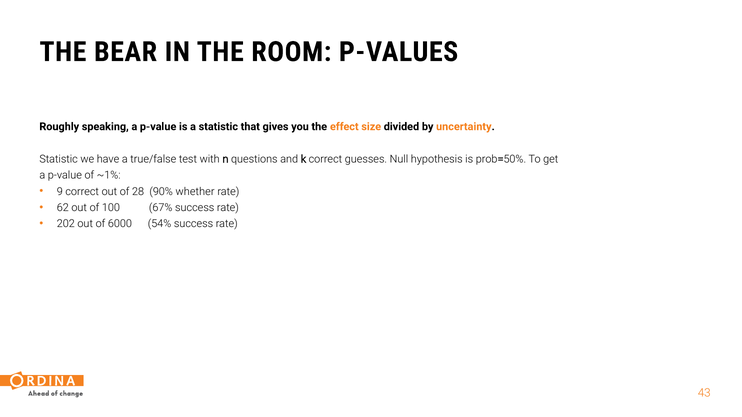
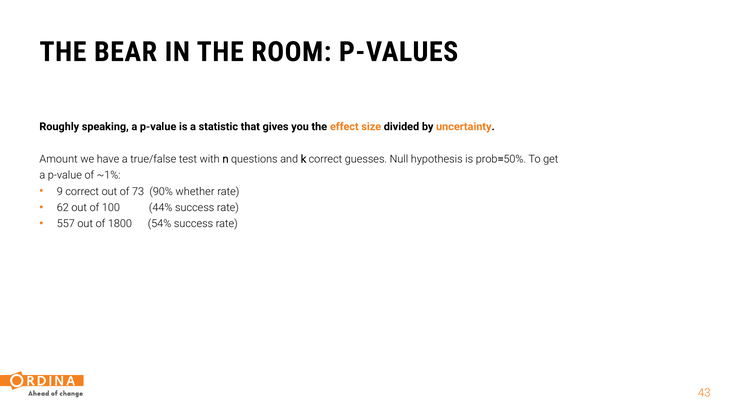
Statistic at (59, 159): Statistic -> Amount
28: 28 -> 73
67%: 67% -> 44%
202: 202 -> 557
6000: 6000 -> 1800
